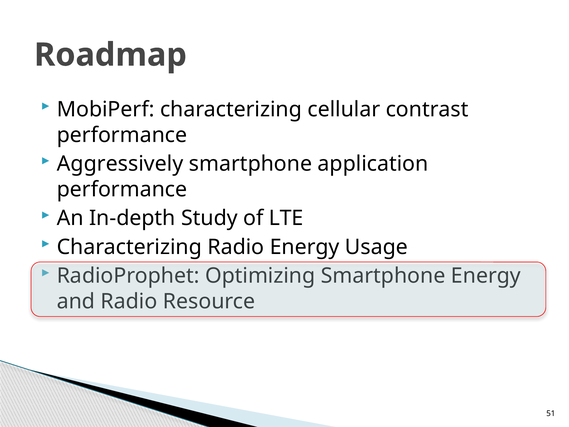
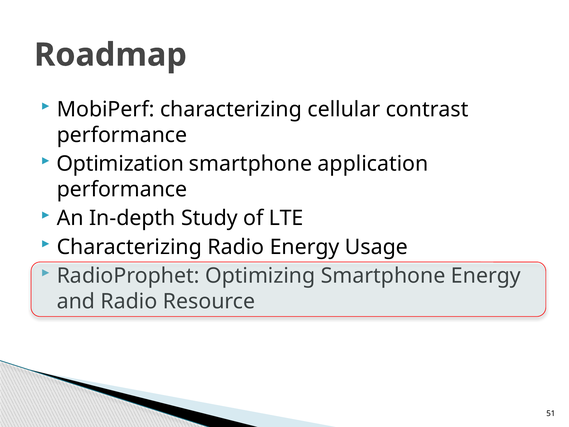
Aggressively: Aggressively -> Optimization
